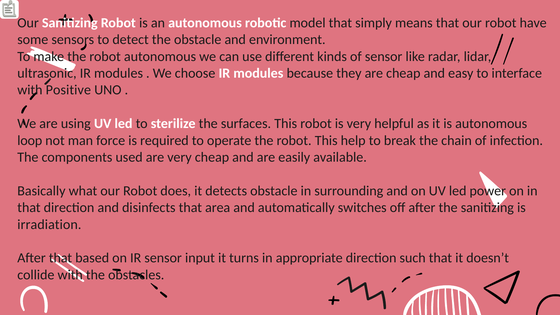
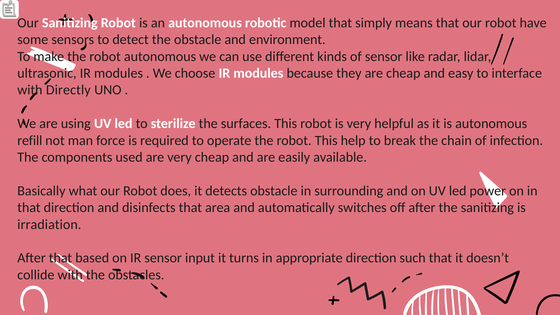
Positive: Positive -> Directly
loop: loop -> refill
